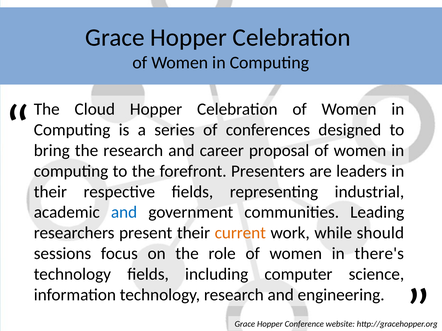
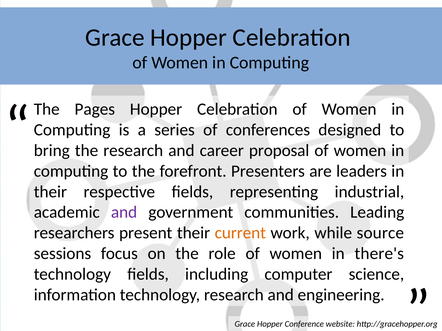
Cloud: Cloud -> Pages
and at (124, 213) colour: blue -> purple
should: should -> source
